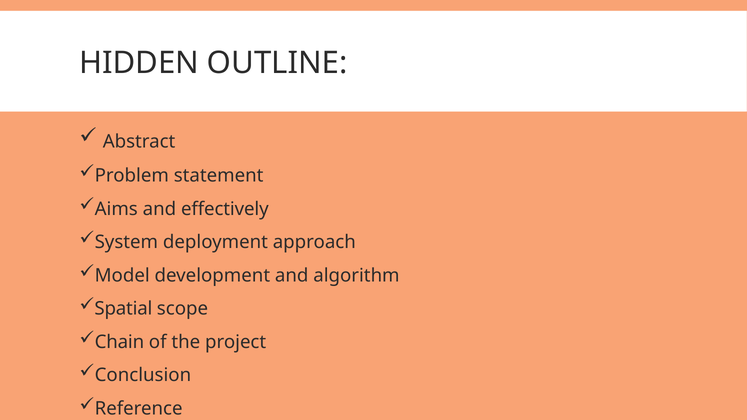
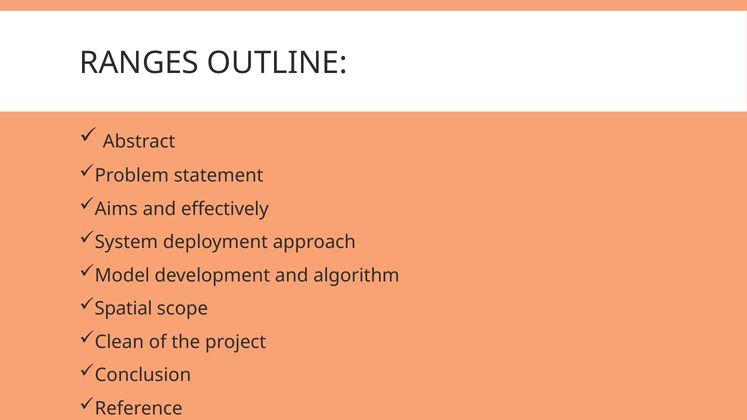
HIDDEN: HIDDEN -> RANGES
Chain: Chain -> Clean
